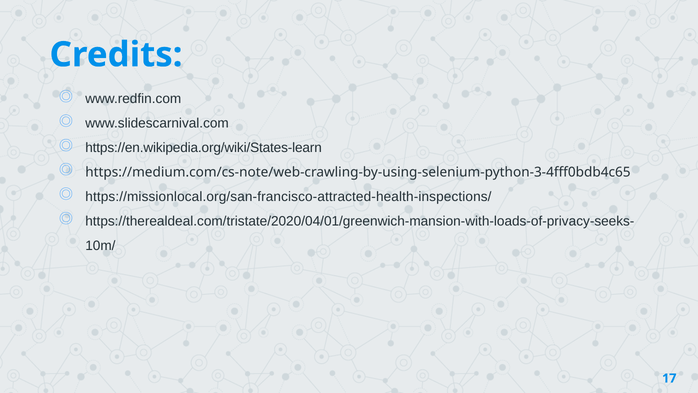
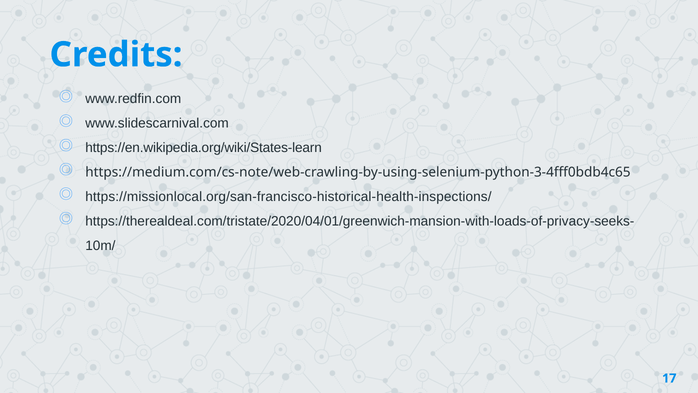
https://missionlocal.org/san-francisco-attracted-health-inspections/: https://missionlocal.org/san-francisco-attracted-health-inspections/ -> https://missionlocal.org/san-francisco-historical-health-inspections/
